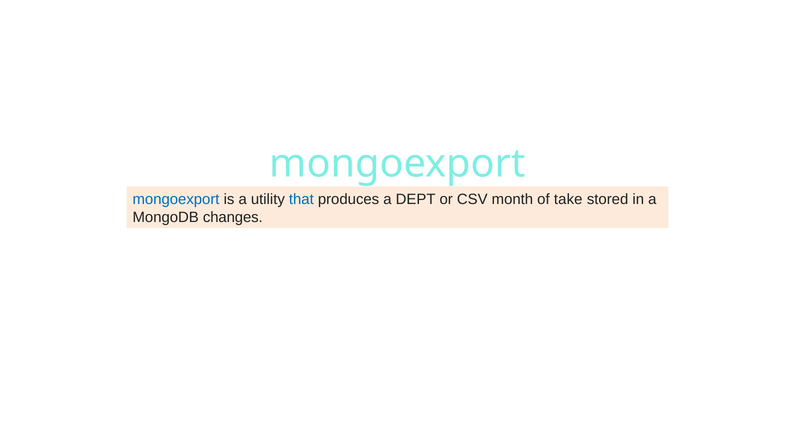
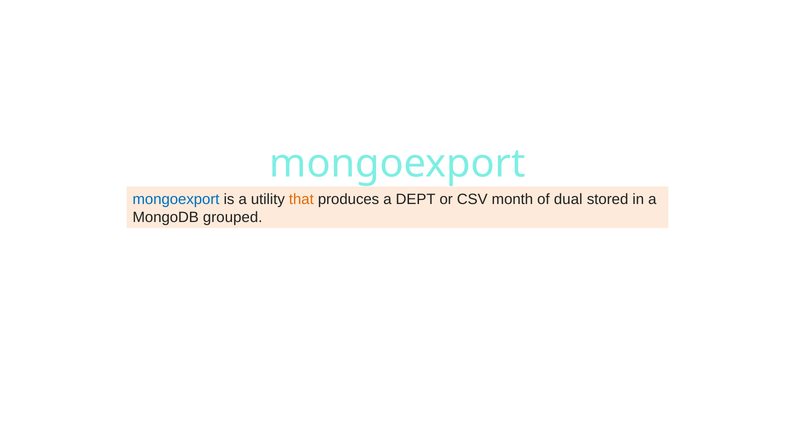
that colour: blue -> orange
take: take -> dual
changes: changes -> grouped
